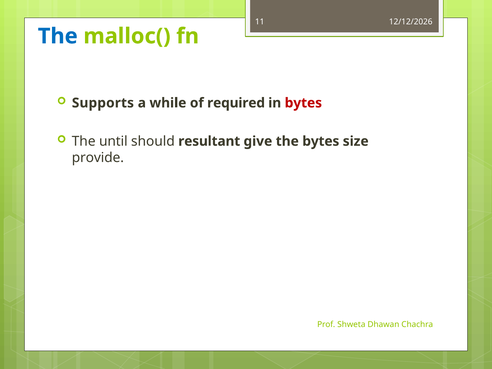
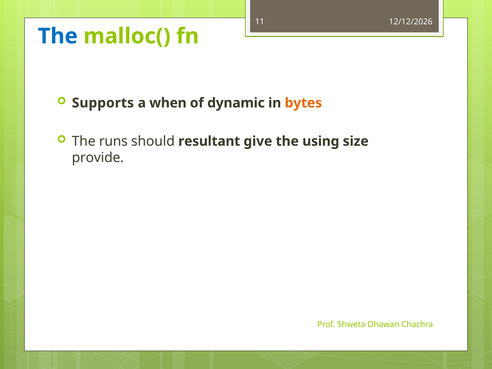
while: while -> when
required: required -> dynamic
bytes at (303, 103) colour: red -> orange
until: until -> runs
the bytes: bytes -> using
